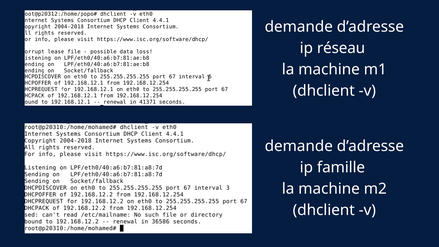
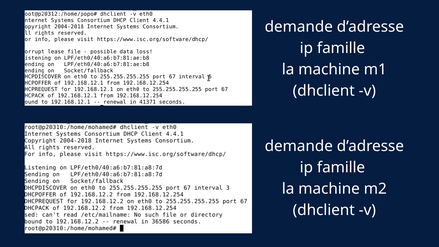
réseau at (341, 48): réseau -> famille
